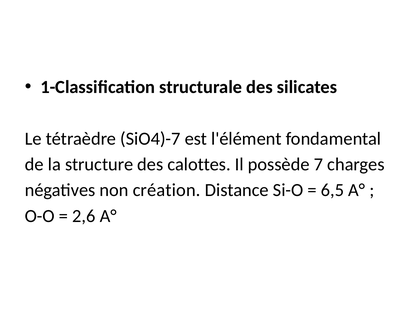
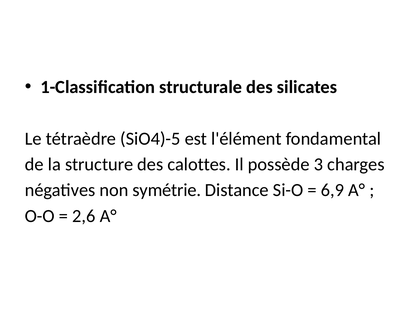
SiO4)-7: SiO4)-7 -> SiO4)-5
7: 7 -> 3
création: création -> symétrie
6,5: 6,5 -> 6,9
